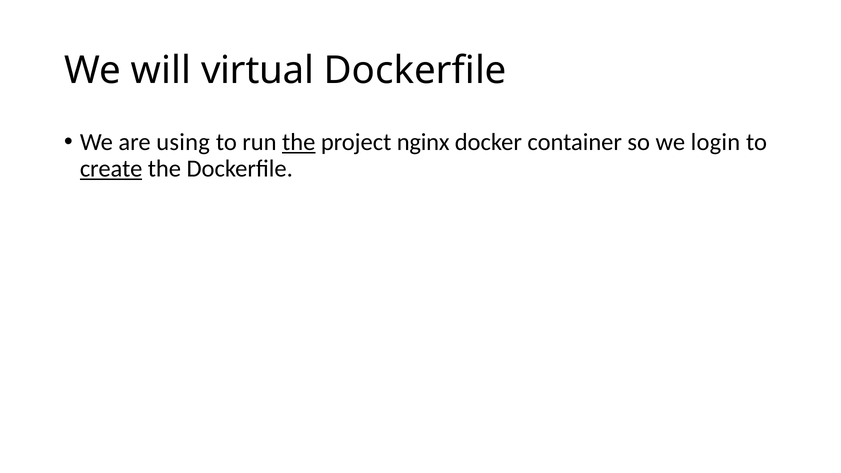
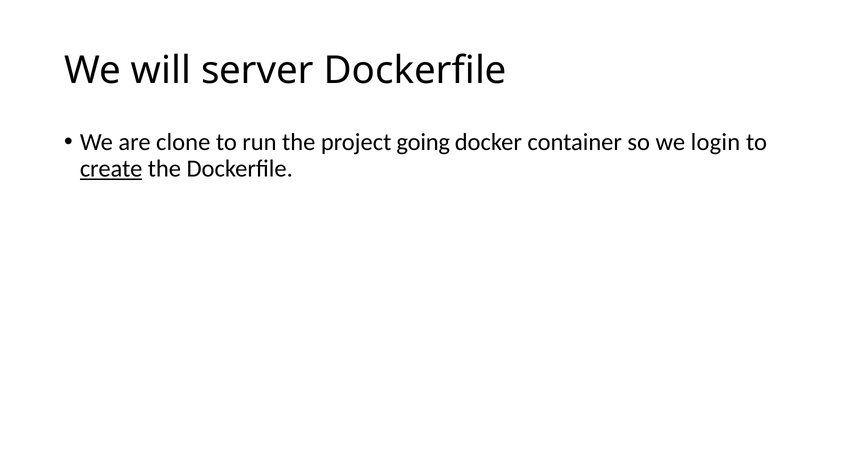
virtual: virtual -> server
using: using -> clone
the at (299, 142) underline: present -> none
nginx: nginx -> going
